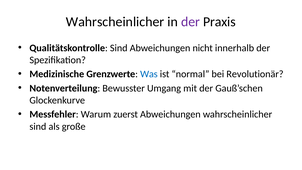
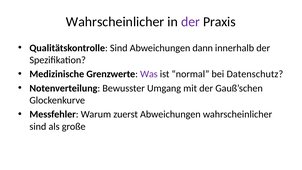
nicht: nicht -> dann
Was colour: blue -> purple
Revolutionär: Revolutionär -> Datenschutz
